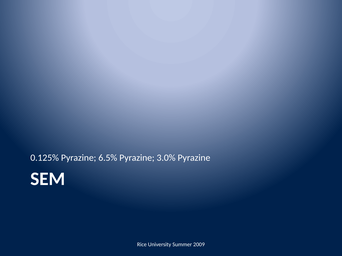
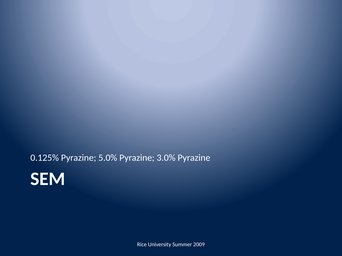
6.5%: 6.5% -> 5.0%
